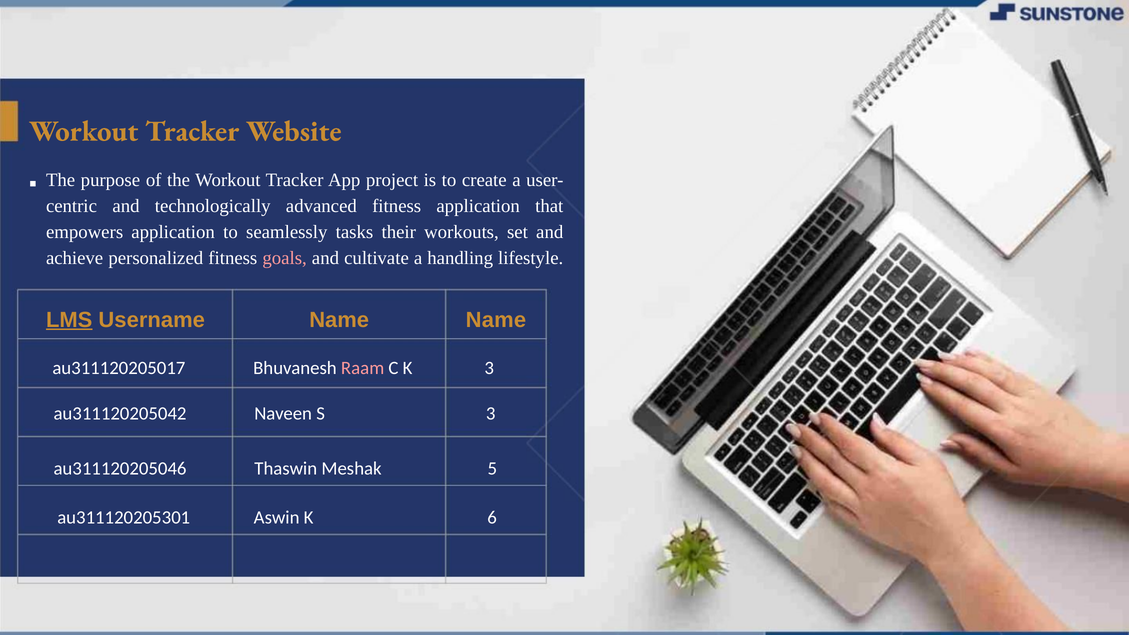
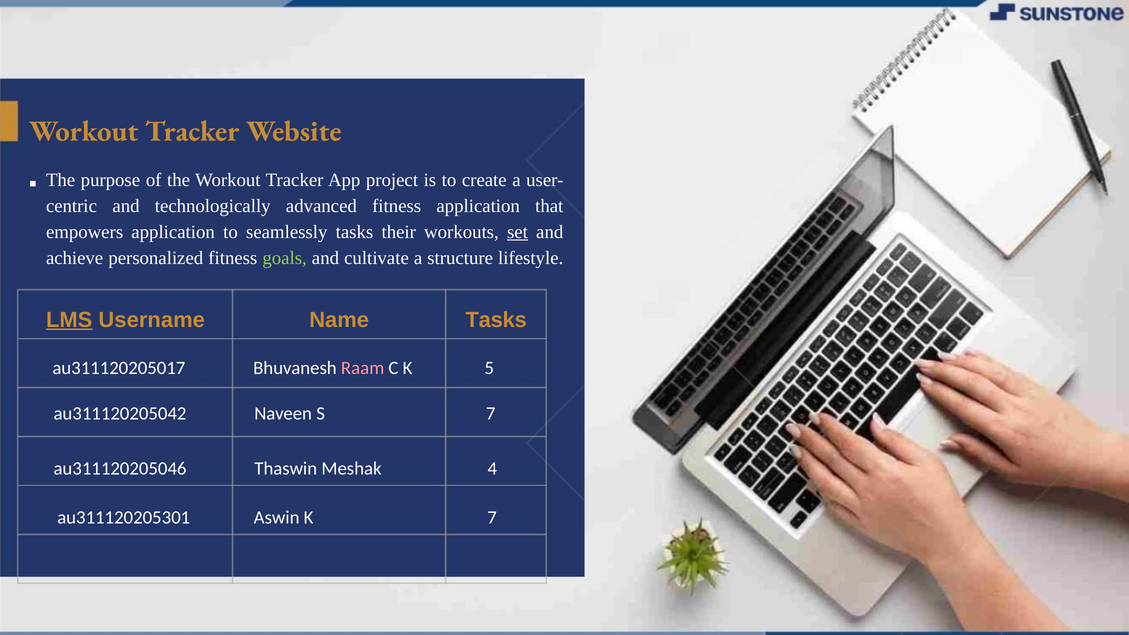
set underline: none -> present
goals colour: pink -> light green
handling: handling -> structure
Name Name: Name -> Tasks
K 3: 3 -> 5
S 3: 3 -> 7
5: 5 -> 4
K 6: 6 -> 7
